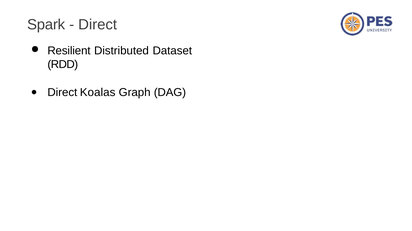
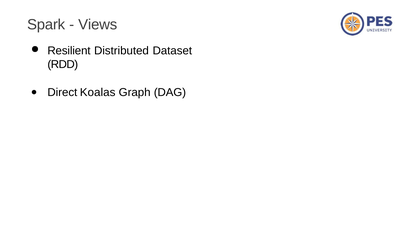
Direct at (98, 25): Direct -> Views
